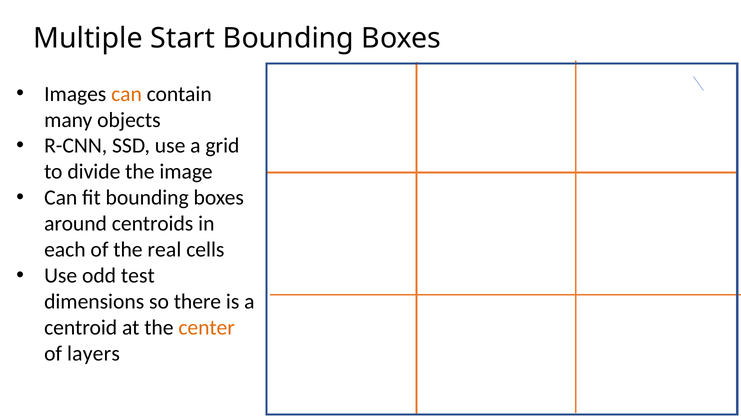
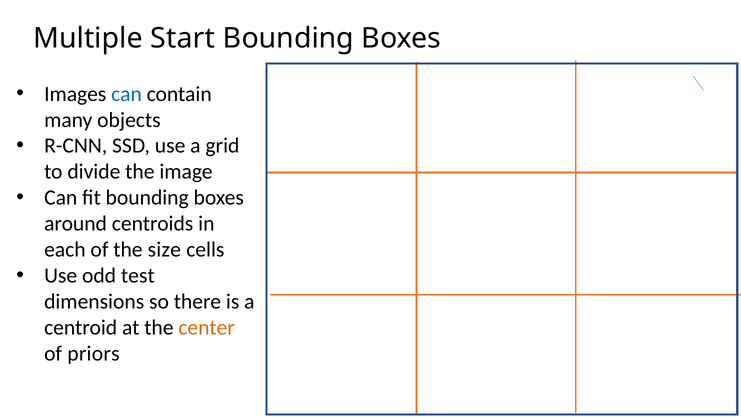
can at (127, 94) colour: orange -> blue
real: real -> size
layers: layers -> priors
